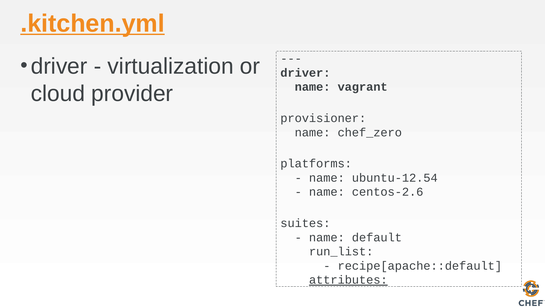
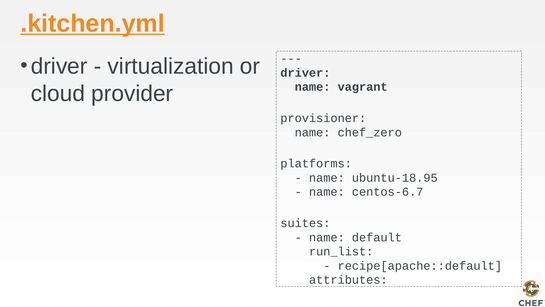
ubuntu-12.54: ubuntu-12.54 -> ubuntu-18.95
centos-2.6: centos-2.6 -> centos-6.7
attributes underline: present -> none
